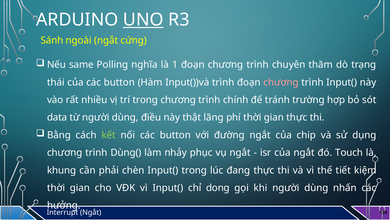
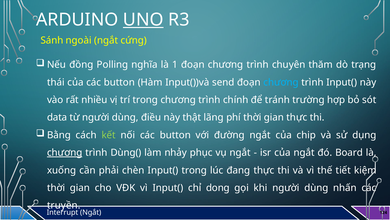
same: same -> đồng
Input())và trình: trình -> send
chương at (281, 82) colour: pink -> light blue
chương at (65, 152) underline: none -> present
Touch: Touch -> Board
khung: khung -> xuống
hưởng: hưởng -> truyền
